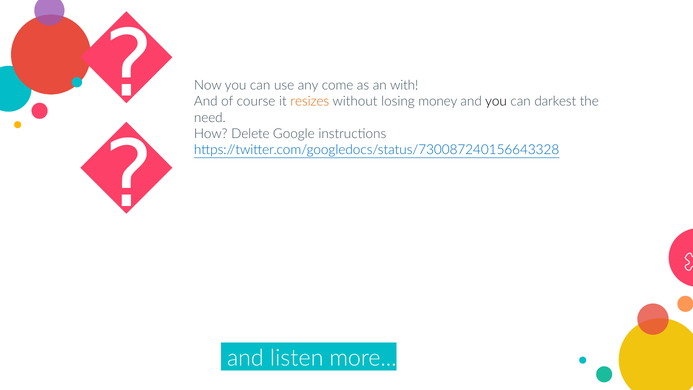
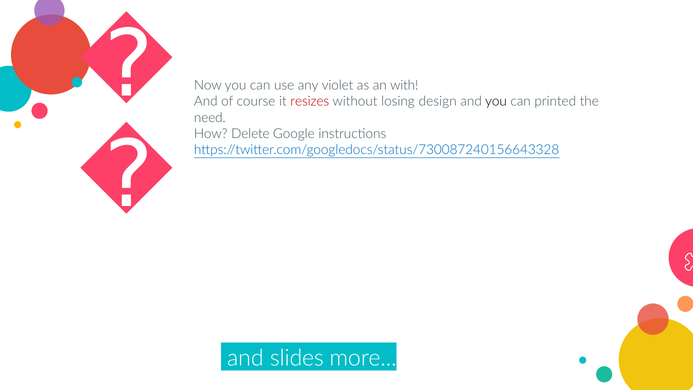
come: come -> violet
resizes colour: orange -> red
money: money -> design
darkest: darkest -> printed
listen: listen -> slides
